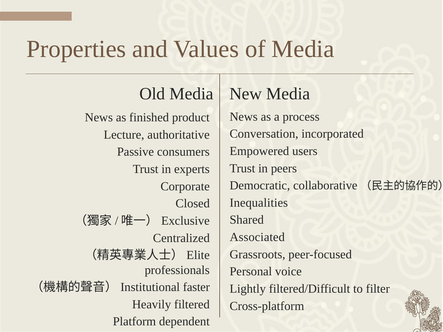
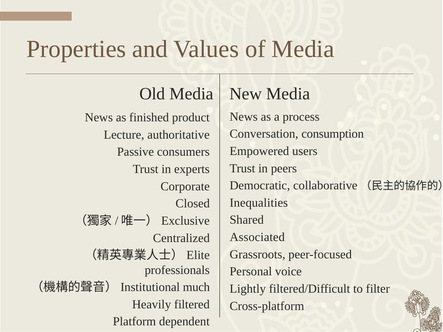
incorporated: incorporated -> consumption
faster: faster -> much
